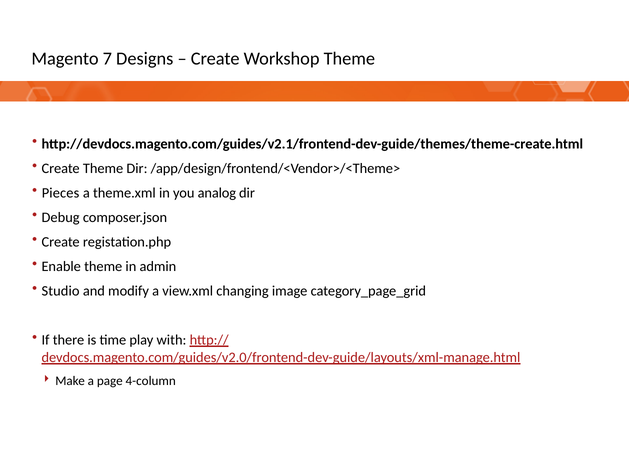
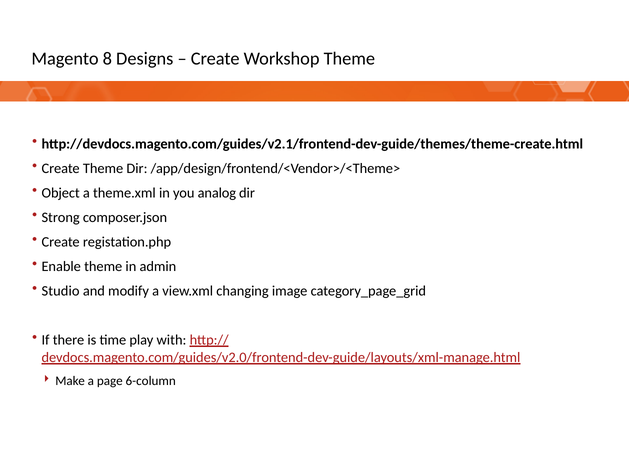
7: 7 -> 8
Pieces: Pieces -> Object
Debug: Debug -> Strong
4-column: 4-column -> 6-column
